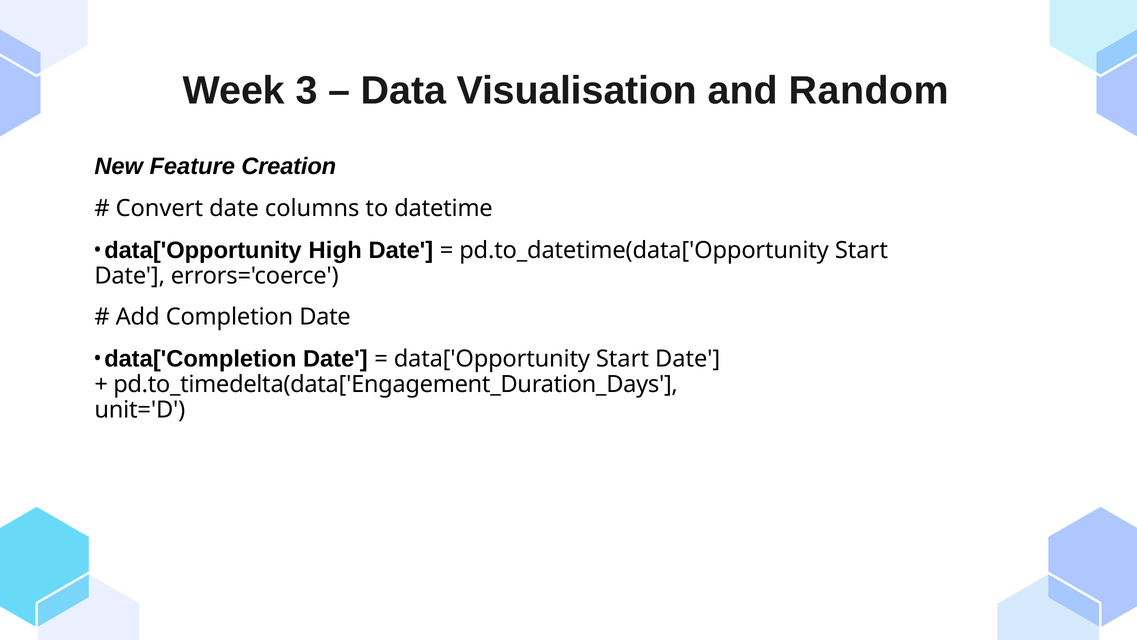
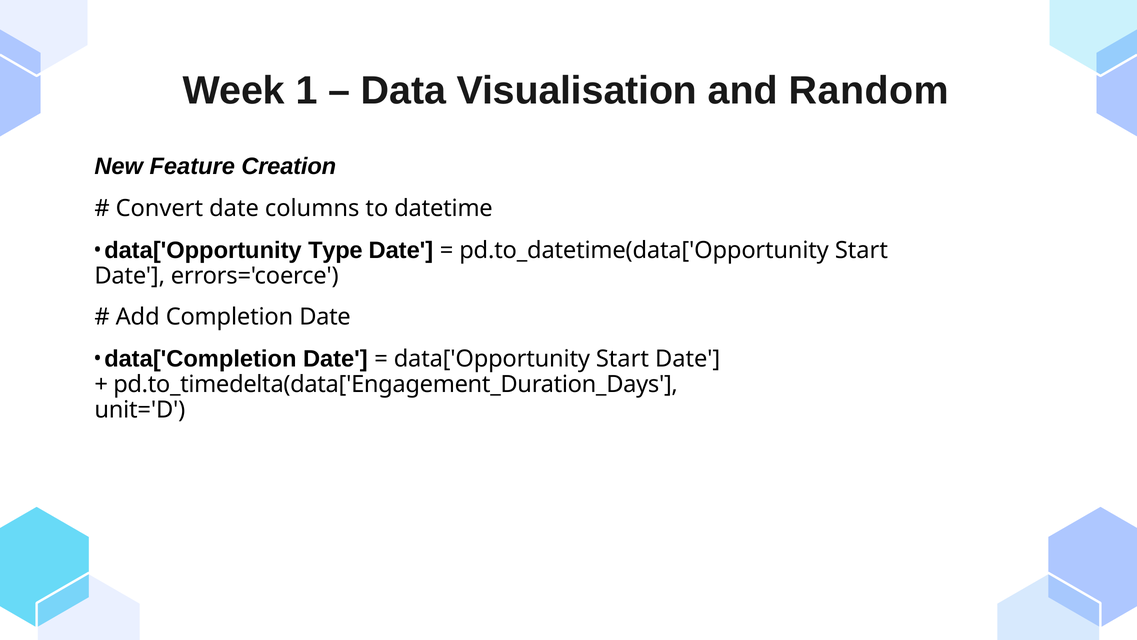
3: 3 -> 1
High: High -> Type
